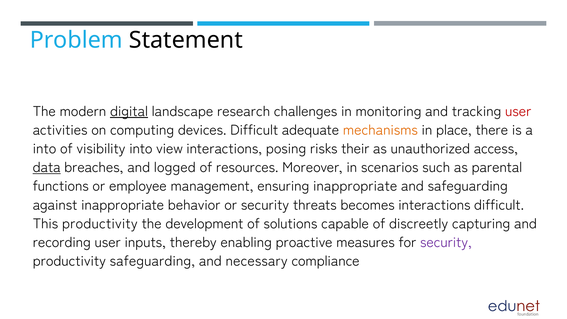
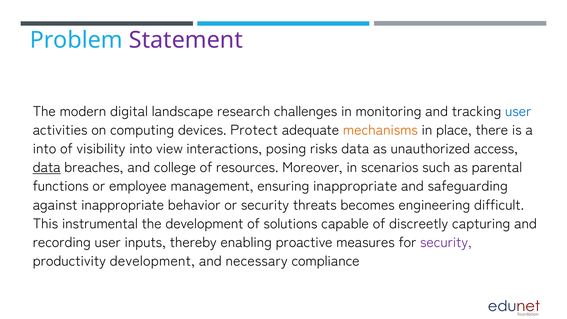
Statement colour: black -> purple
digital underline: present -> none
user at (518, 111) colour: red -> blue
devices Difficult: Difficult -> Protect
risks their: their -> data
logged: logged -> college
becomes interactions: interactions -> engineering
This productivity: productivity -> instrumental
productivity safeguarding: safeguarding -> development
